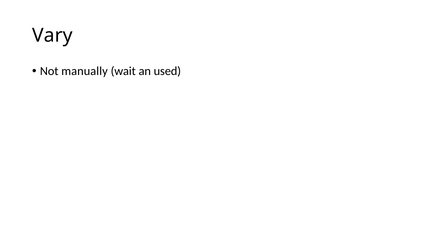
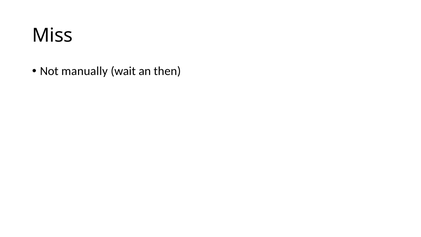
Vary: Vary -> Miss
used: used -> then
